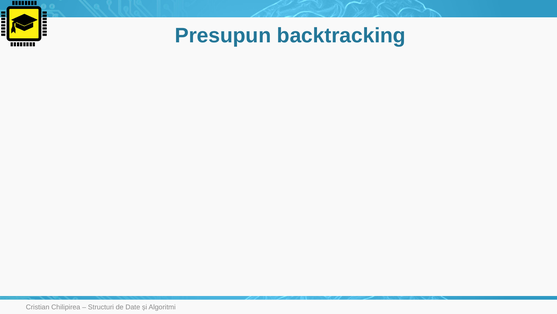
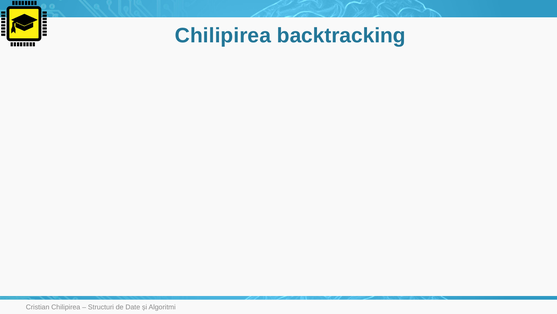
Presupun at (223, 35): Presupun -> Chilipirea
